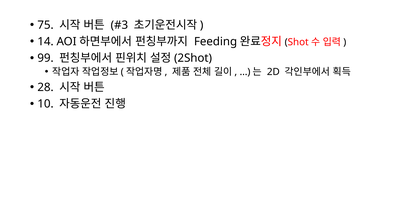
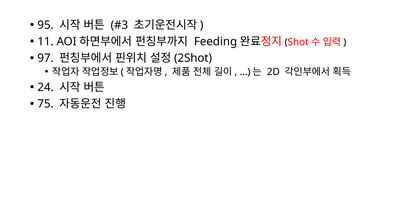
75: 75 -> 95
14: 14 -> 11
99: 99 -> 97
28: 28 -> 24
10: 10 -> 75
